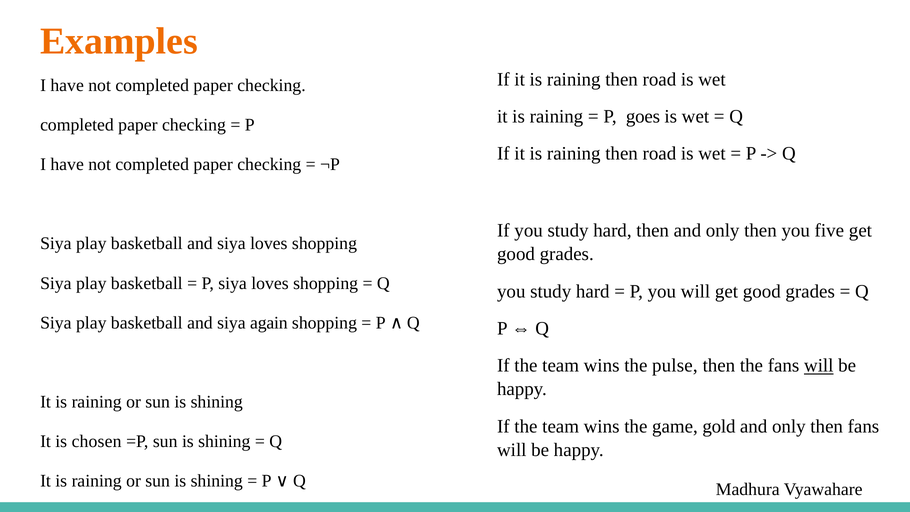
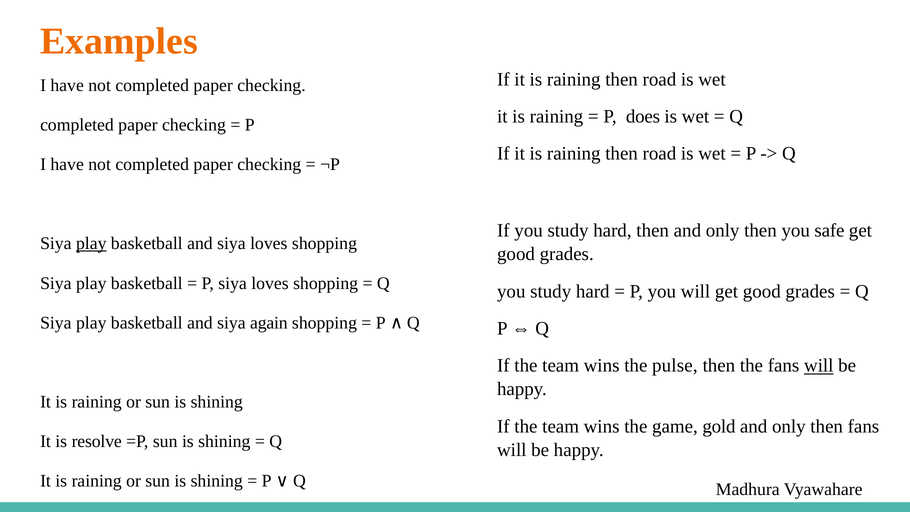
goes: goes -> does
five: five -> safe
play at (91, 244) underline: none -> present
chosen: chosen -> resolve
